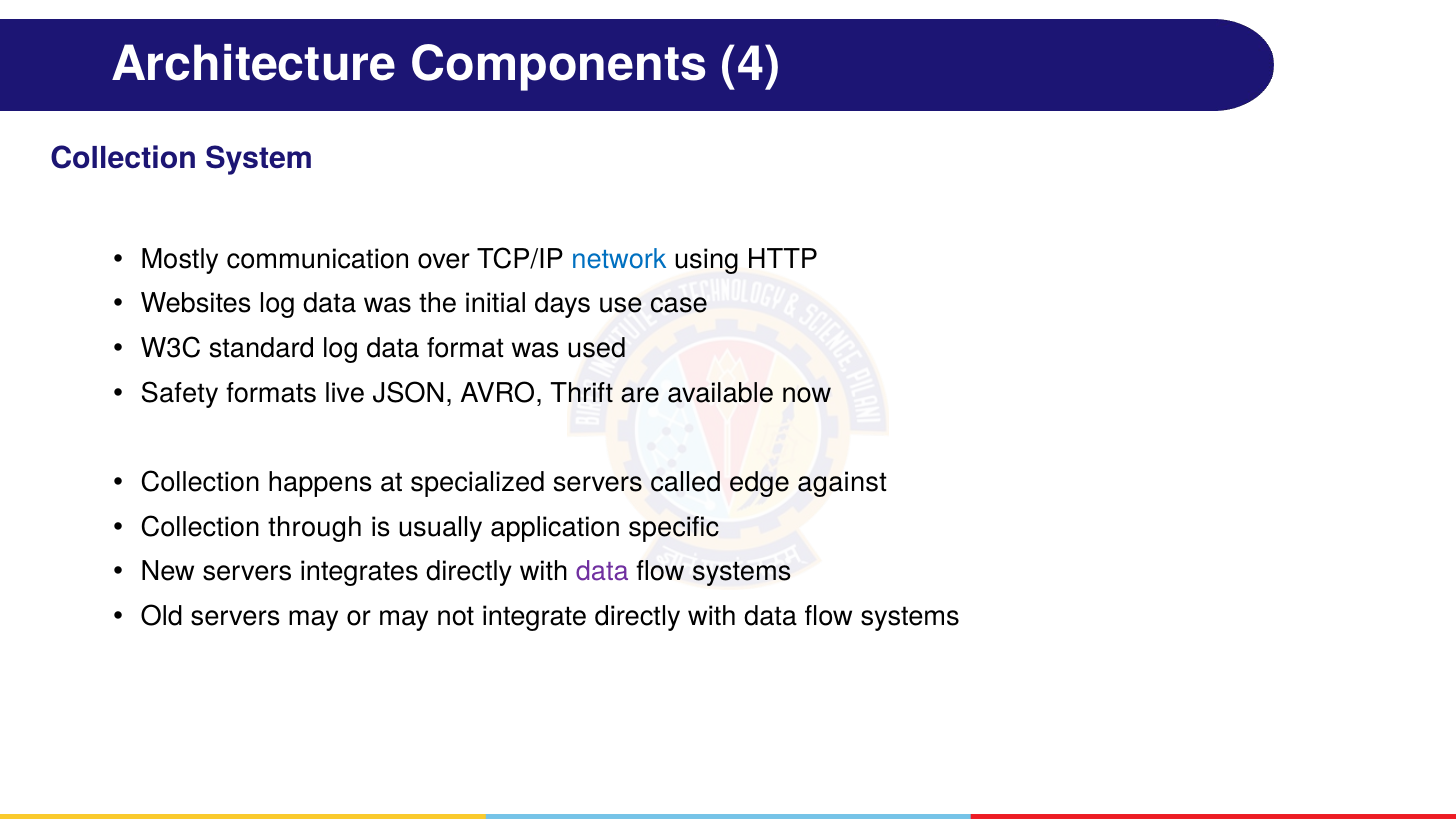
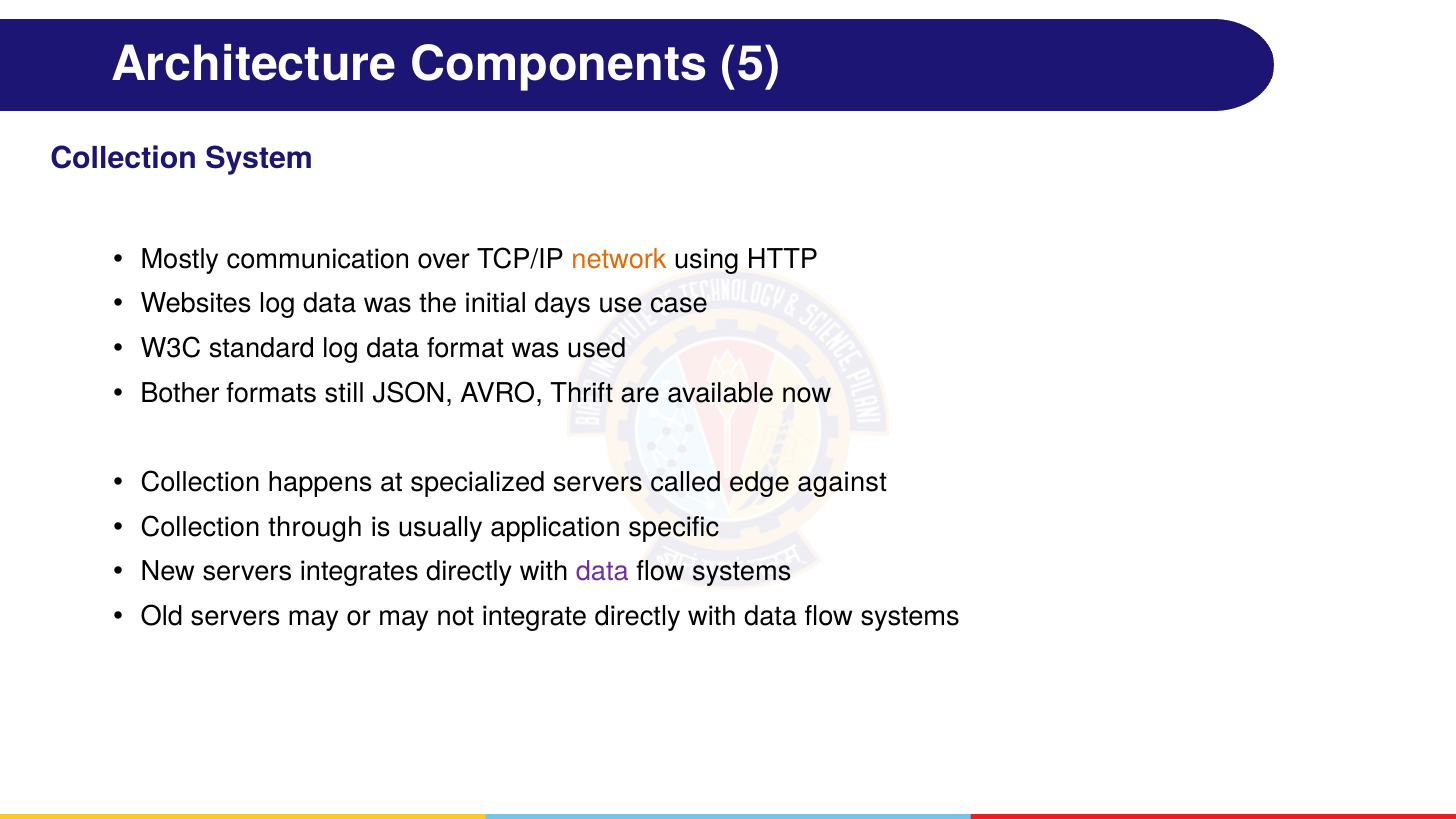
4: 4 -> 5
network colour: blue -> orange
Safety: Safety -> Bother
live: live -> still
